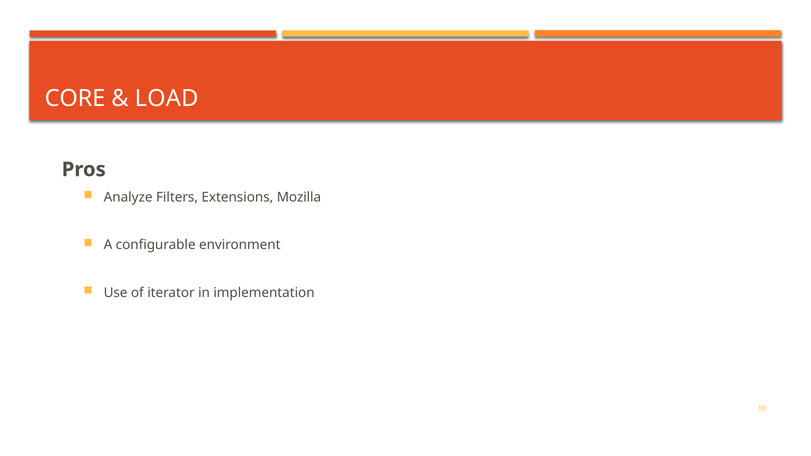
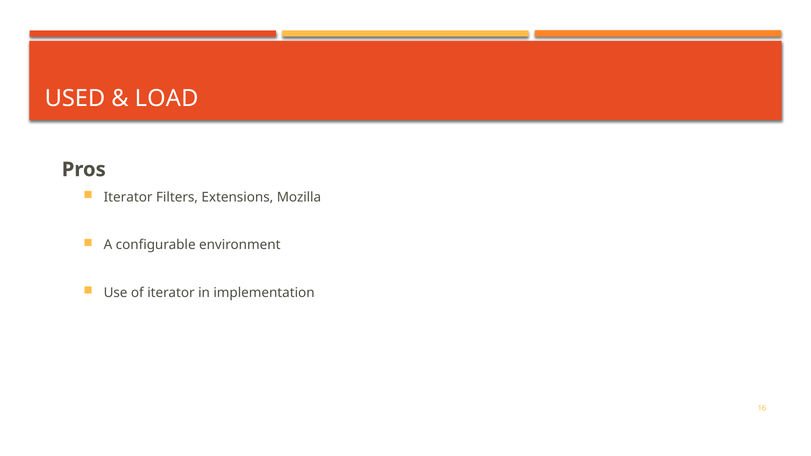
CORE: CORE -> USED
Analyze at (128, 197): Analyze -> Iterator
